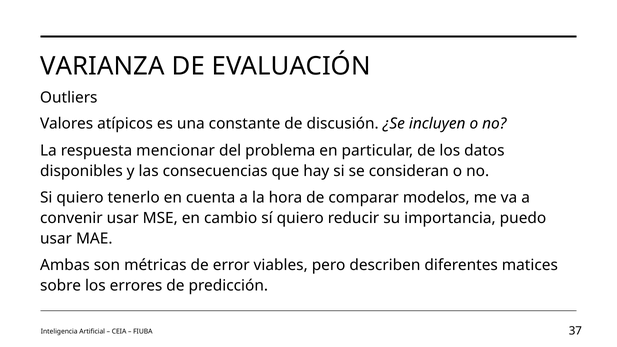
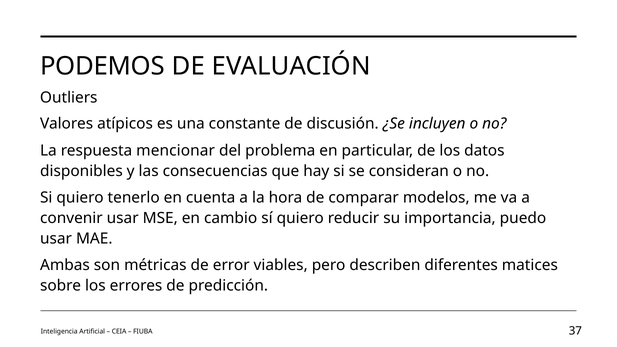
VARIANZA: VARIANZA -> PODEMOS
